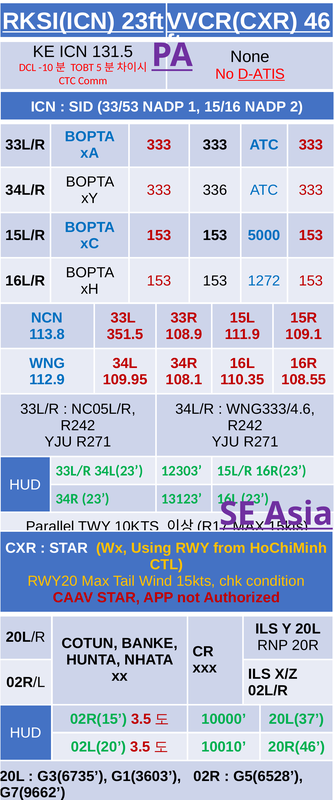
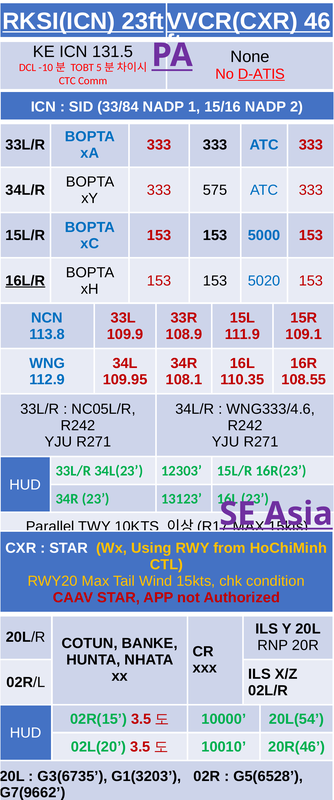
33/53: 33/53 -> 33/84
336: 336 -> 575
16L/R underline: none -> present
1272: 1272 -> 5020
351.5: 351.5 -> 109.9
20L(37: 20L(37 -> 20L(54
G1(3603: G1(3603 -> G1(3203
